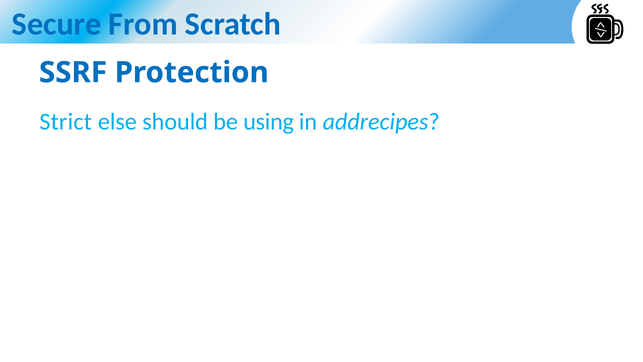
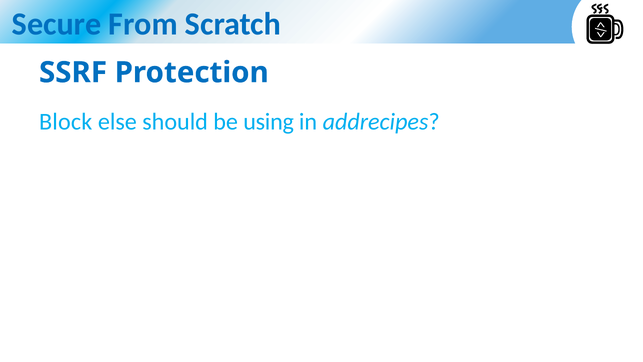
Strict: Strict -> Block
